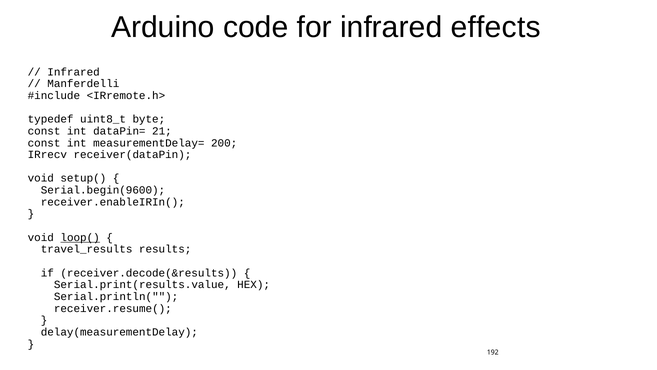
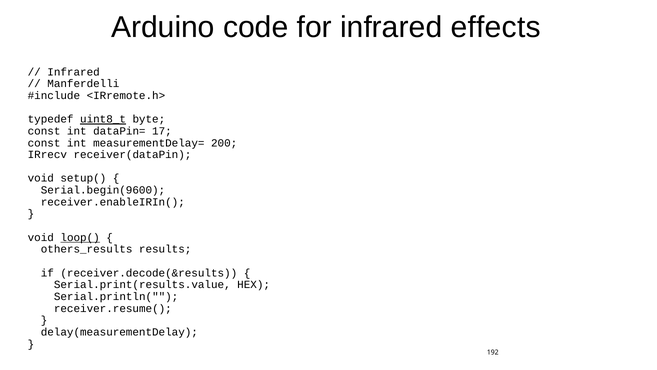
uint8_t underline: none -> present
21: 21 -> 17
travel_results: travel_results -> others_results
